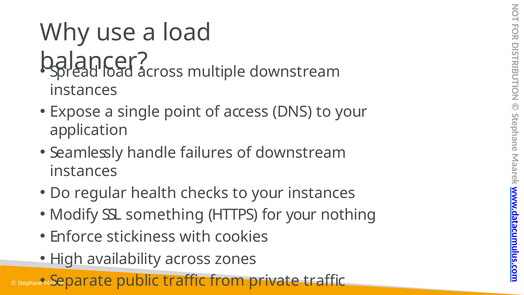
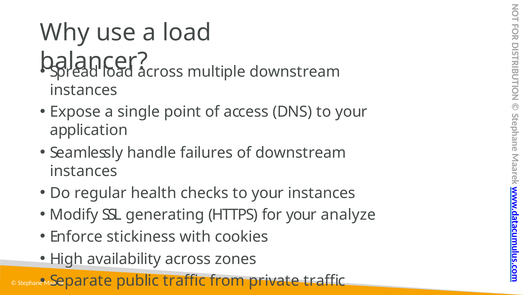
something: something -> generating
nothing: nothing -> analyze
